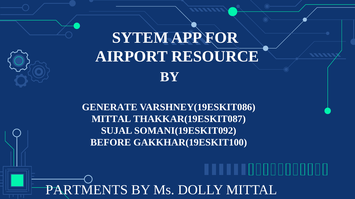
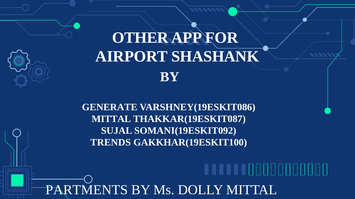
SYTEM: SYTEM -> OTHER
RESOURCE: RESOURCE -> SHASHANK
BEFORE: BEFORE -> TRENDS
